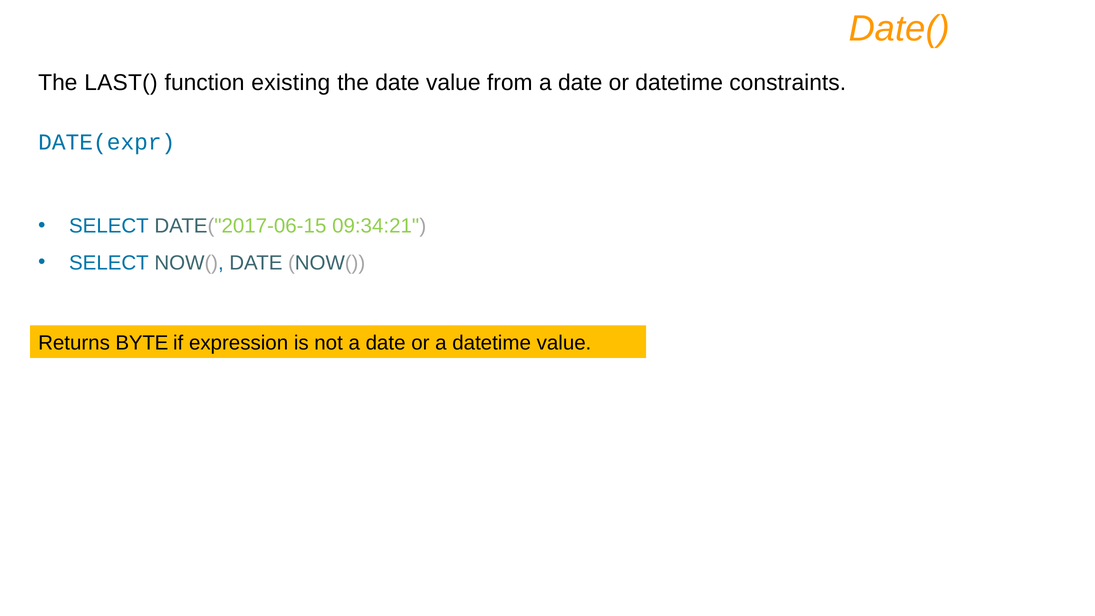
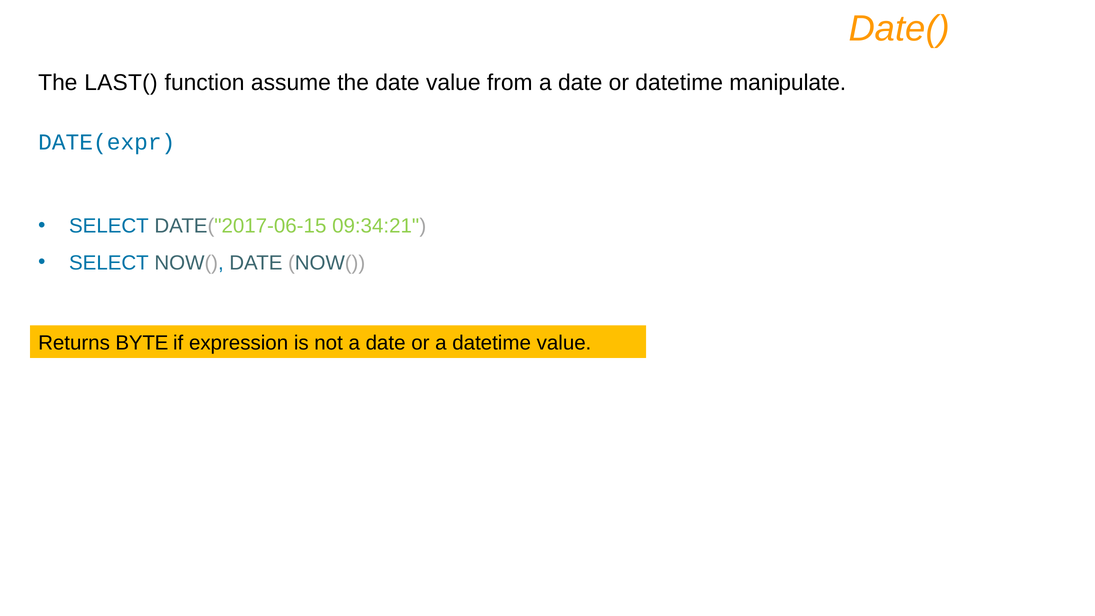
existing: existing -> assume
constraints: constraints -> manipulate
